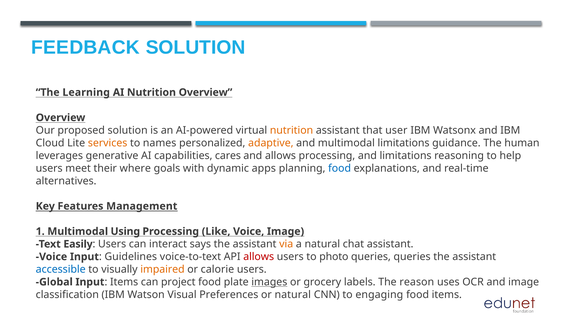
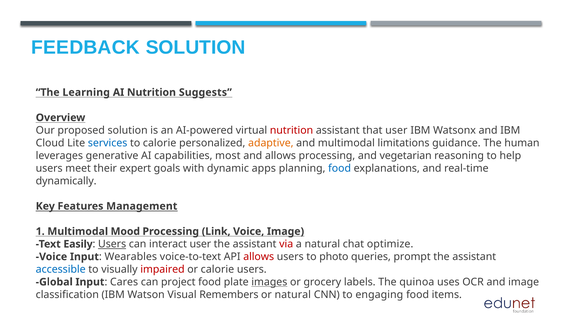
Nutrition Overview: Overview -> Suggests
nutrition at (292, 130) colour: orange -> red
services colour: orange -> blue
to names: names -> calorie
cares: cares -> most
and limitations: limitations -> vegetarian
where: where -> expert
alternatives: alternatives -> dynamically
Using: Using -> Mood
Like: Like -> Link
Users at (112, 244) underline: none -> present
interact says: says -> user
via colour: orange -> red
chat assistant: assistant -> optimize
Guidelines: Guidelines -> Wearables
queries queries: queries -> prompt
impaired colour: orange -> red
Items at (124, 282): Items -> Cares
reason: reason -> quinoa
Preferences: Preferences -> Remembers
